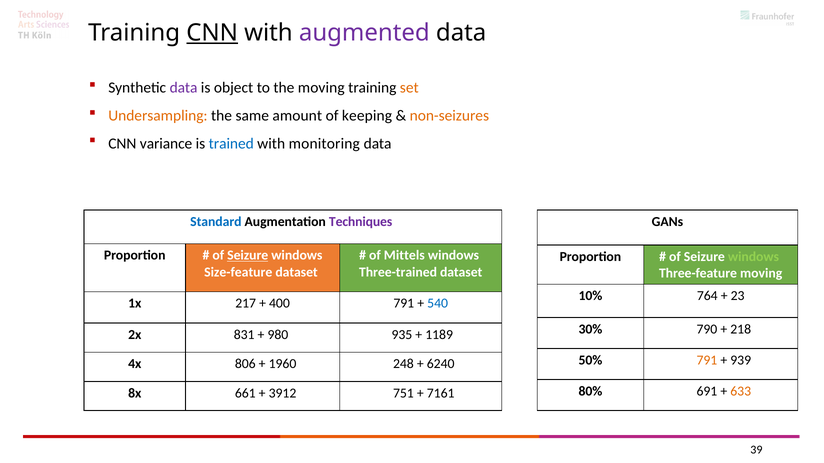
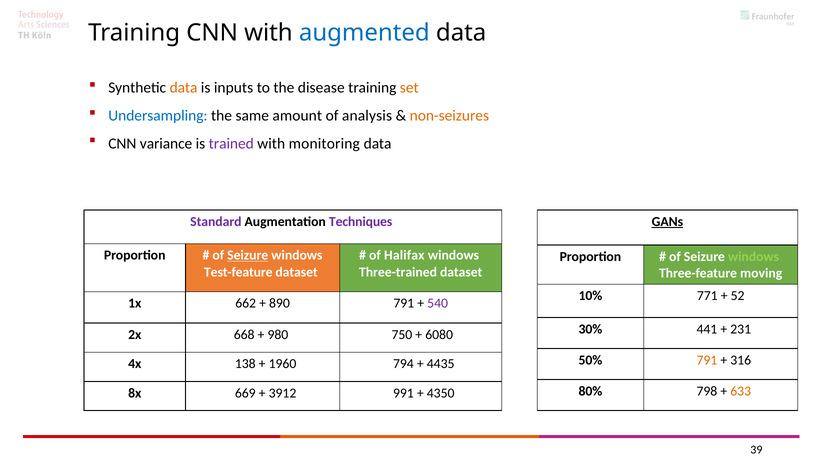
CNN at (212, 33) underline: present -> none
augmented colour: purple -> blue
data at (184, 88) colour: purple -> orange
object: object -> inputs
the moving: moving -> disease
Undersampling colour: orange -> blue
keeping: keeping -> analysis
trained colour: blue -> purple
Standard colour: blue -> purple
GANs underline: none -> present
Mittels: Mittels -> Halifax
Size-feature: Size-feature -> Test-feature
764: 764 -> 771
23: 23 -> 52
217: 217 -> 662
400: 400 -> 890
540 colour: blue -> purple
790: 790 -> 441
218: 218 -> 231
831: 831 -> 668
935: 935 -> 750
1189: 1189 -> 6080
939: 939 -> 316
806: 806 -> 138
248: 248 -> 794
6240: 6240 -> 4435
691: 691 -> 798
661: 661 -> 669
751: 751 -> 991
7161: 7161 -> 4350
